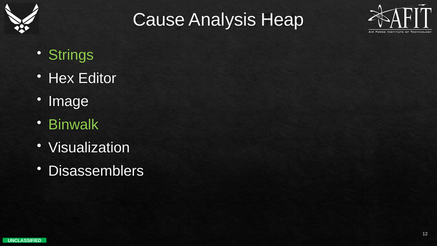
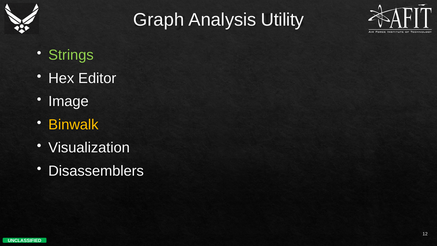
Cause: Cause -> Graph
Heap: Heap -> Utility
Binwalk colour: light green -> yellow
